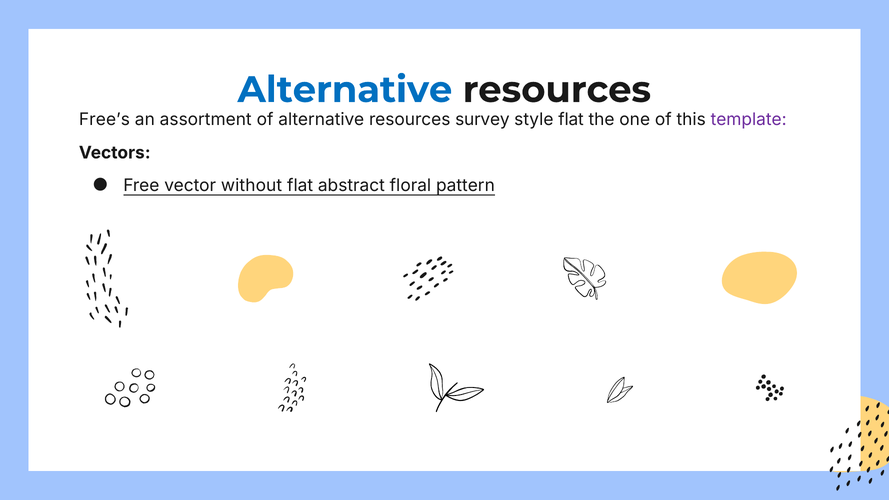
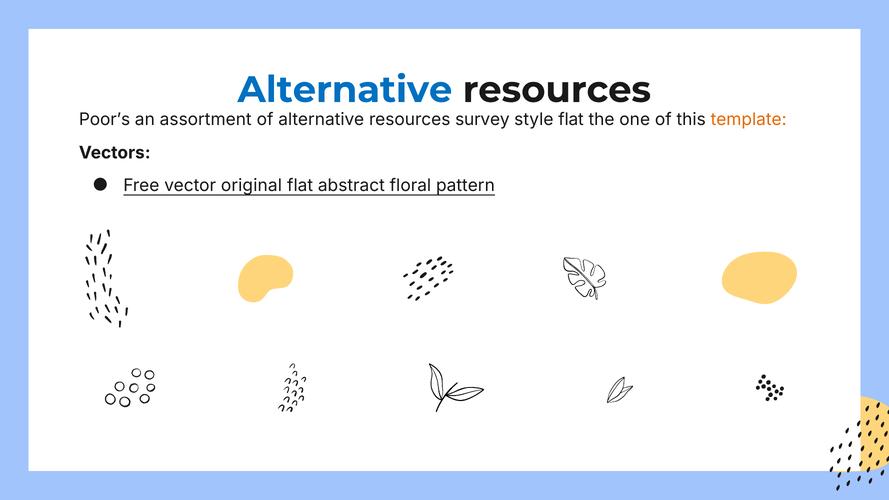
Free’s: Free’s -> Poor’s
template colour: purple -> orange
without: without -> original
